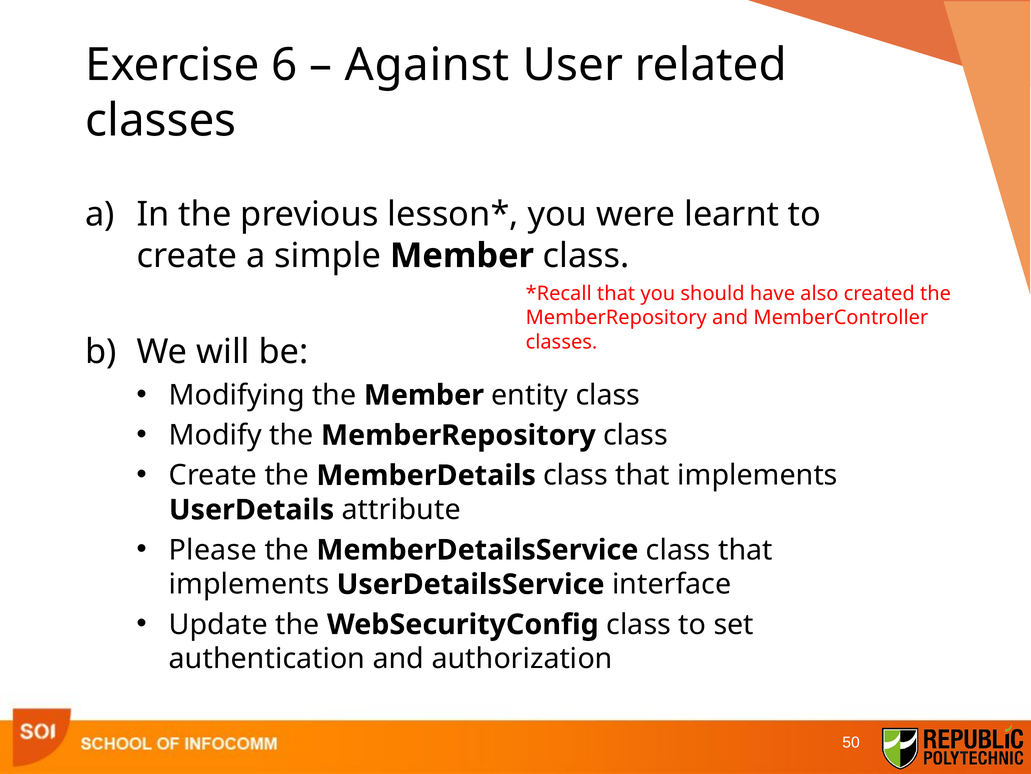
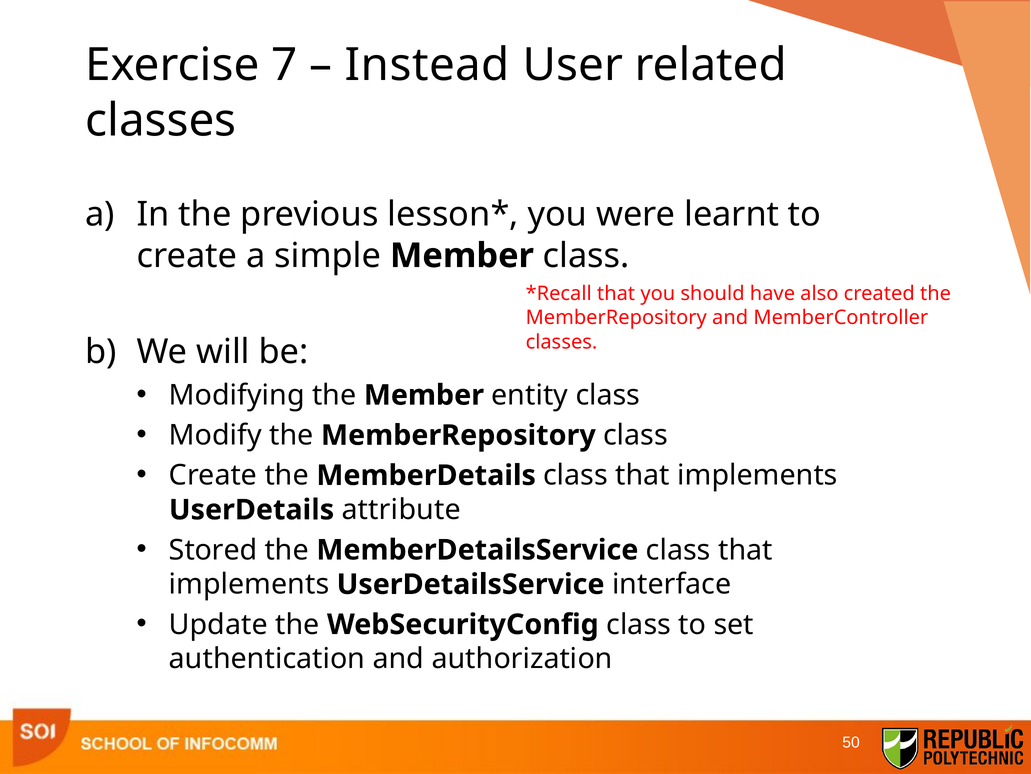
6: 6 -> 7
Against: Against -> Instead
Please: Please -> Stored
